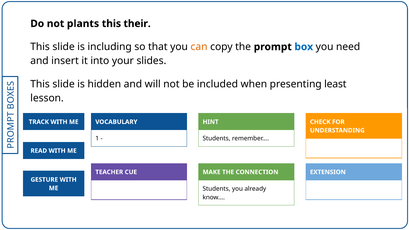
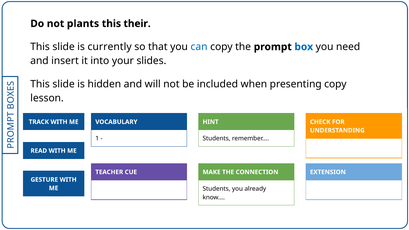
including: including -> currently
can colour: orange -> blue
presenting least: least -> copy
